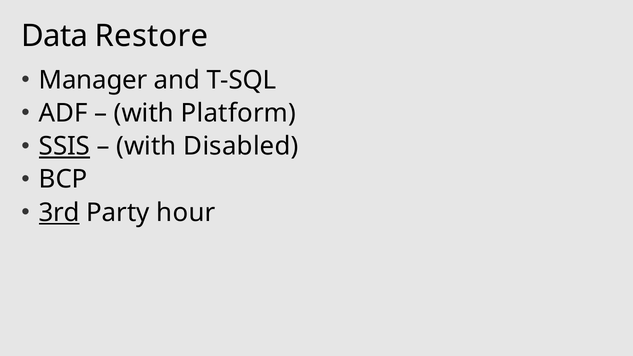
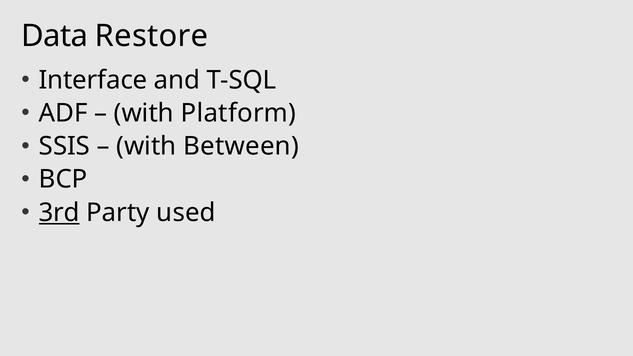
Manager: Manager -> Interface
SSIS underline: present -> none
Disabled: Disabled -> Between
hour: hour -> used
